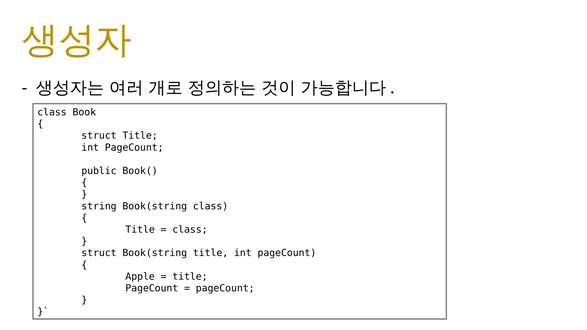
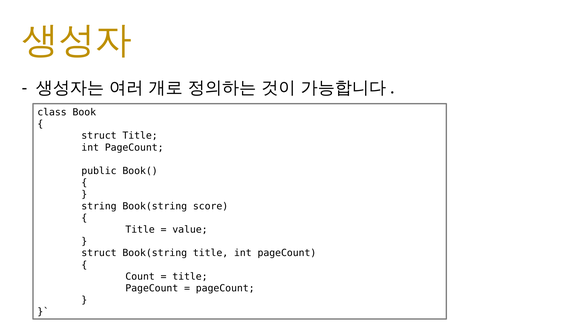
Book(string class: class -> score
class at (190, 230): class -> value
Apple: Apple -> Count
